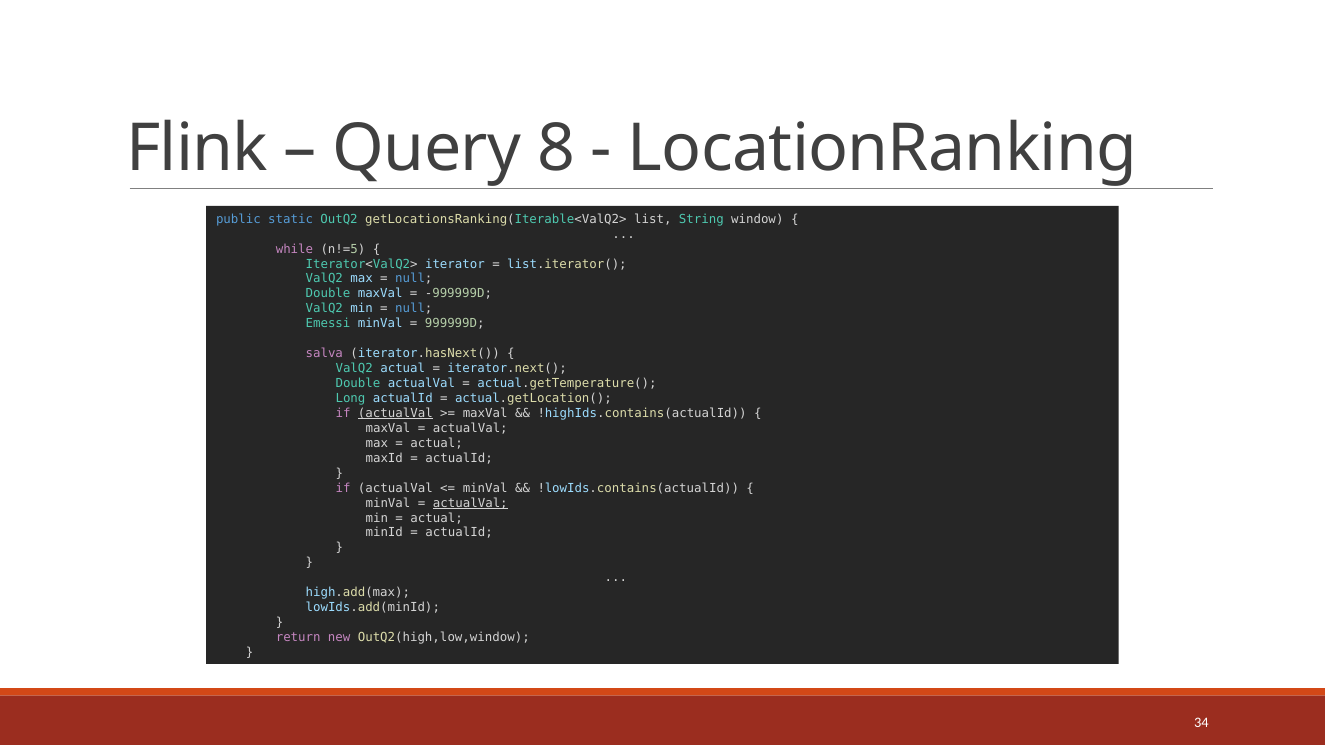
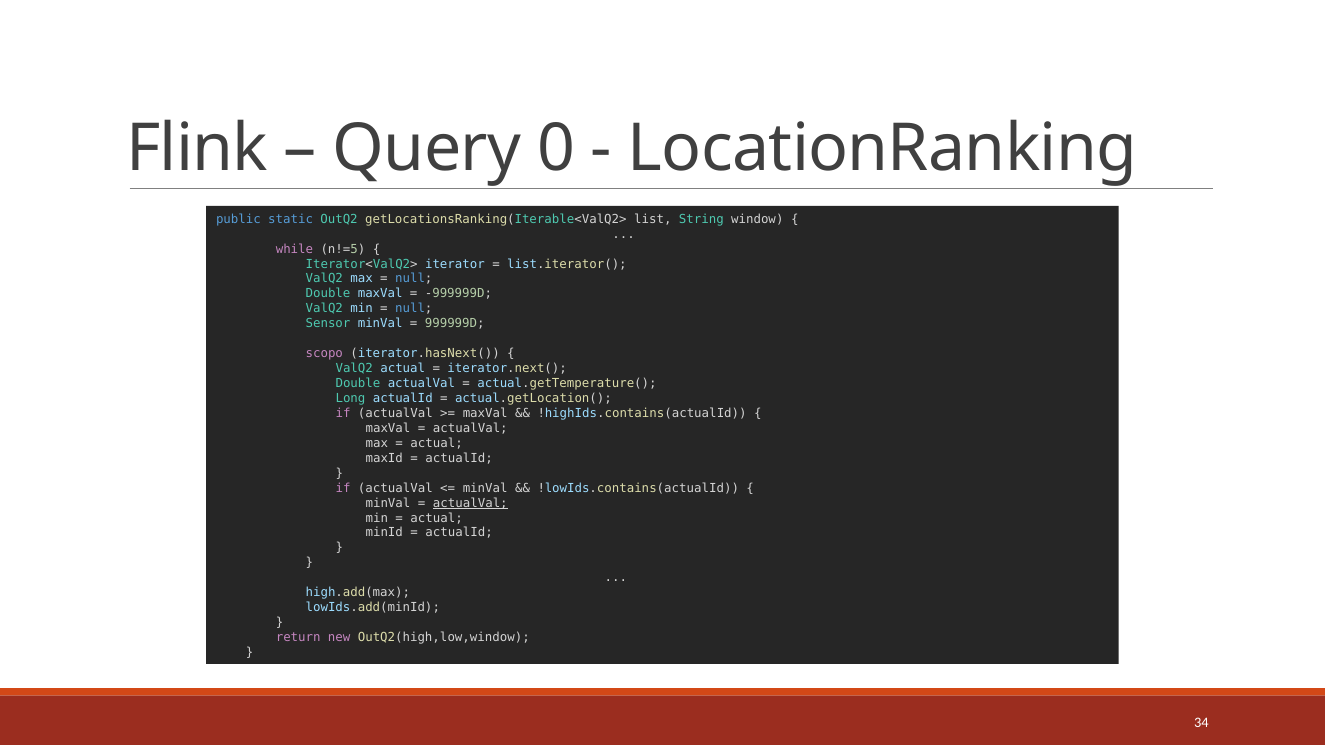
8: 8 -> 0
Emessi: Emessi -> Sensor
salva: salva -> scopo
actualVal at (395, 413) underline: present -> none
